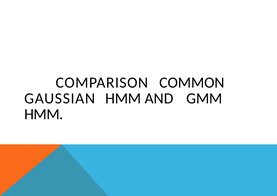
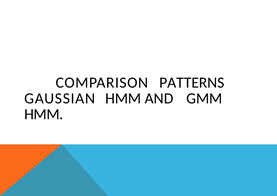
COMMON: COMMON -> PATTERNS
